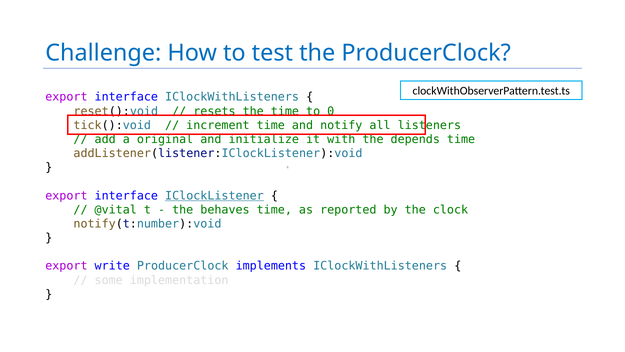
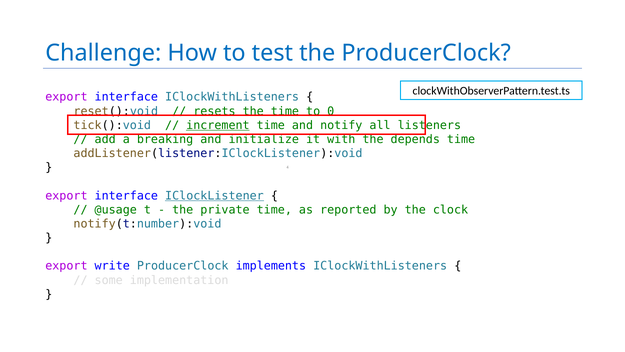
increment underline: none -> present
original: original -> breaking
@vital: @vital -> @usage
behaves: behaves -> private
